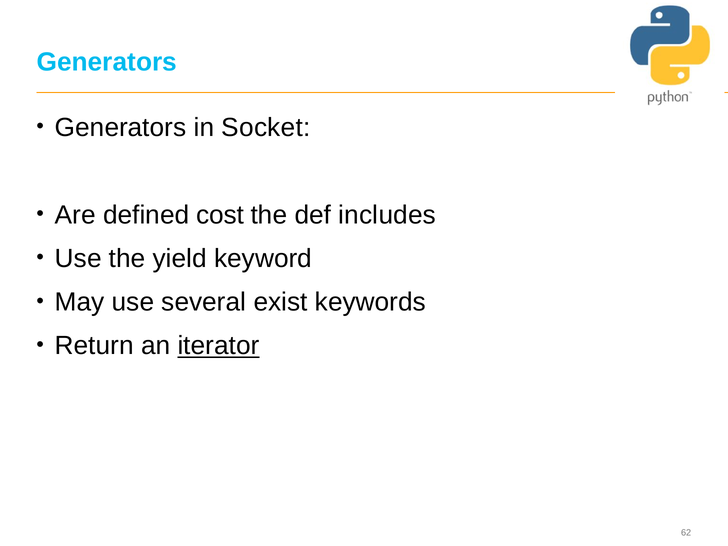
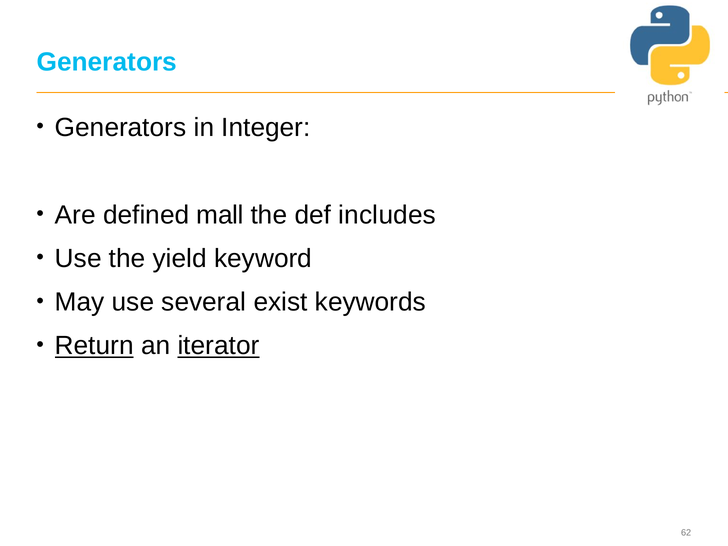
Socket: Socket -> Integer
cost: cost -> mall
Return underline: none -> present
